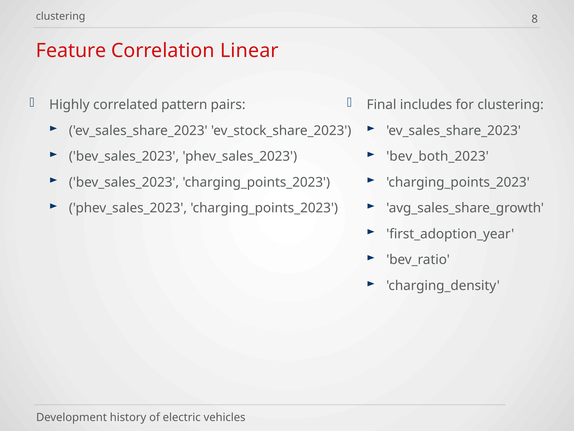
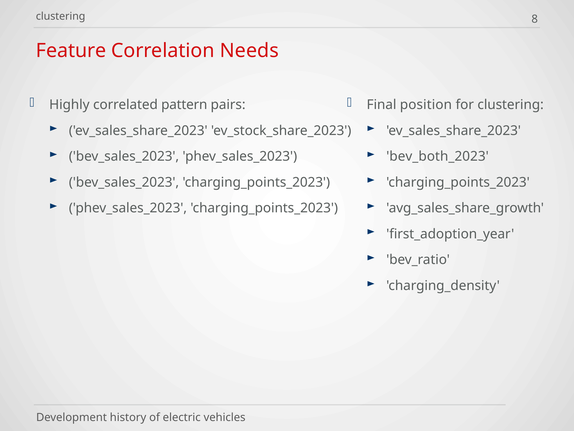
Linear: Linear -> Needs
includes: includes -> position
